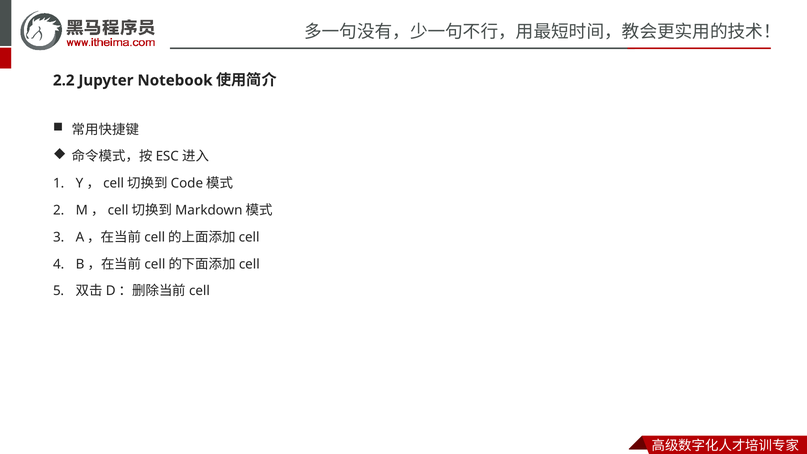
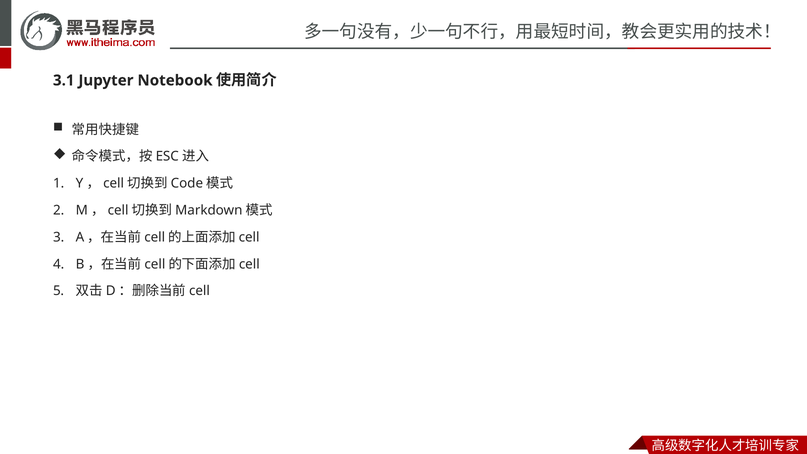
2.2: 2.2 -> 3.1
